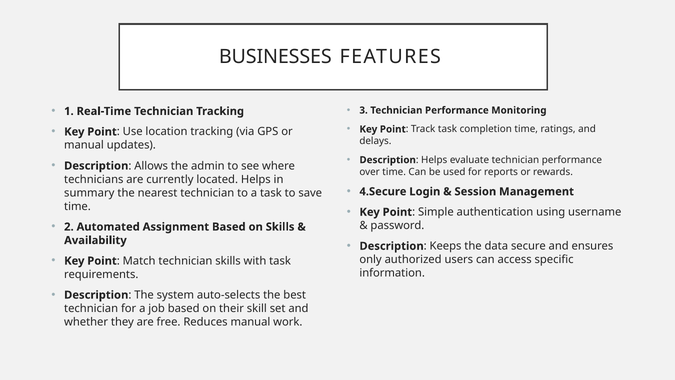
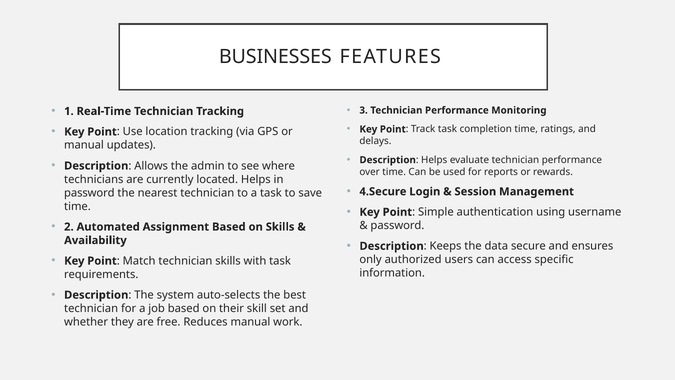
summary at (89, 193): summary -> password
